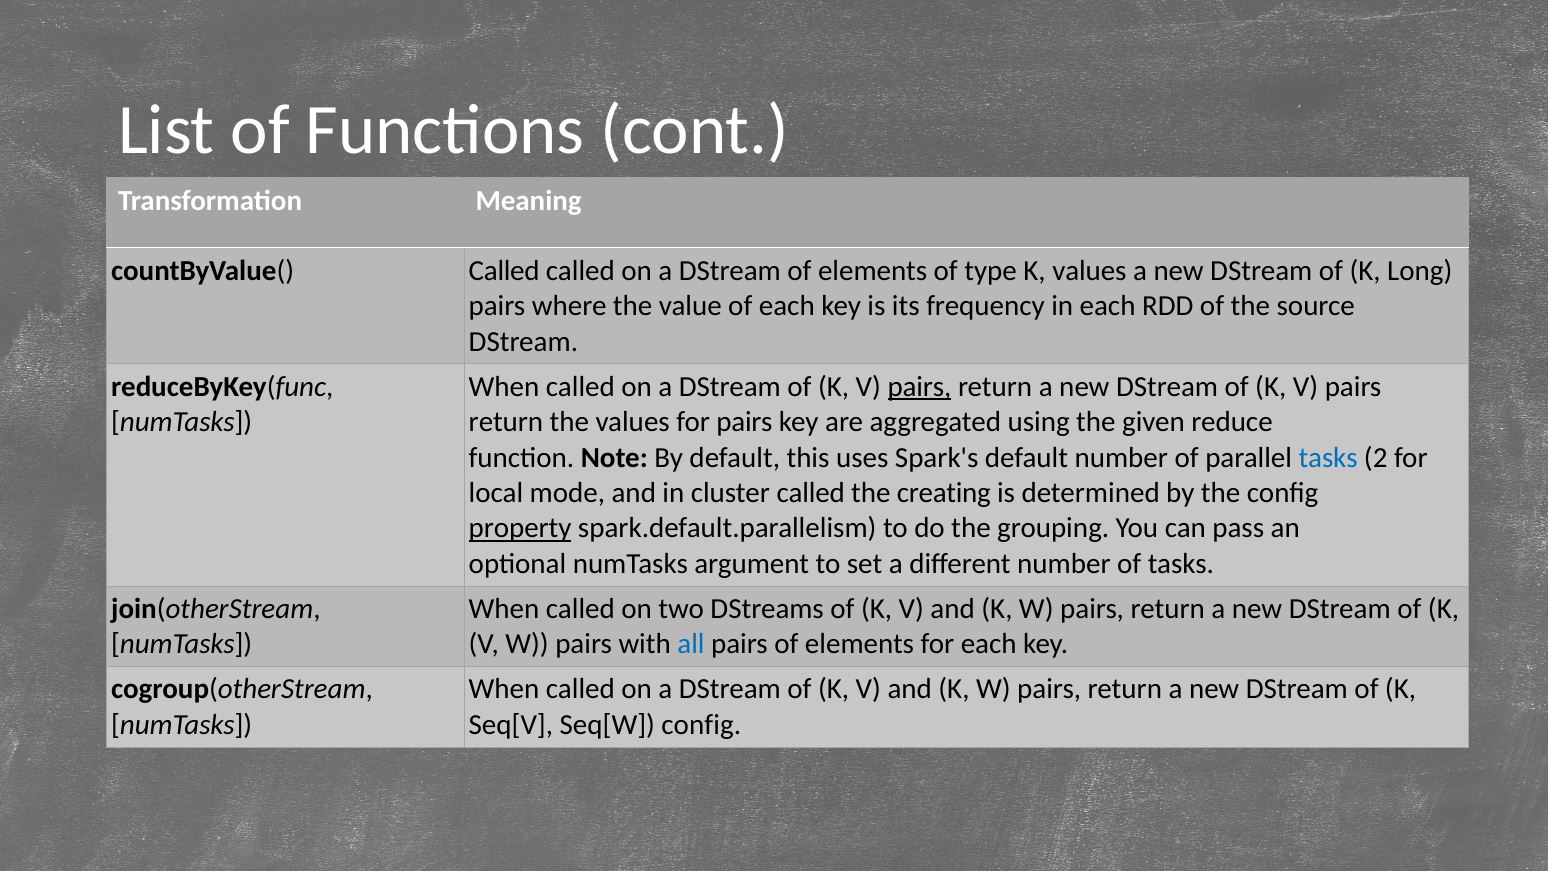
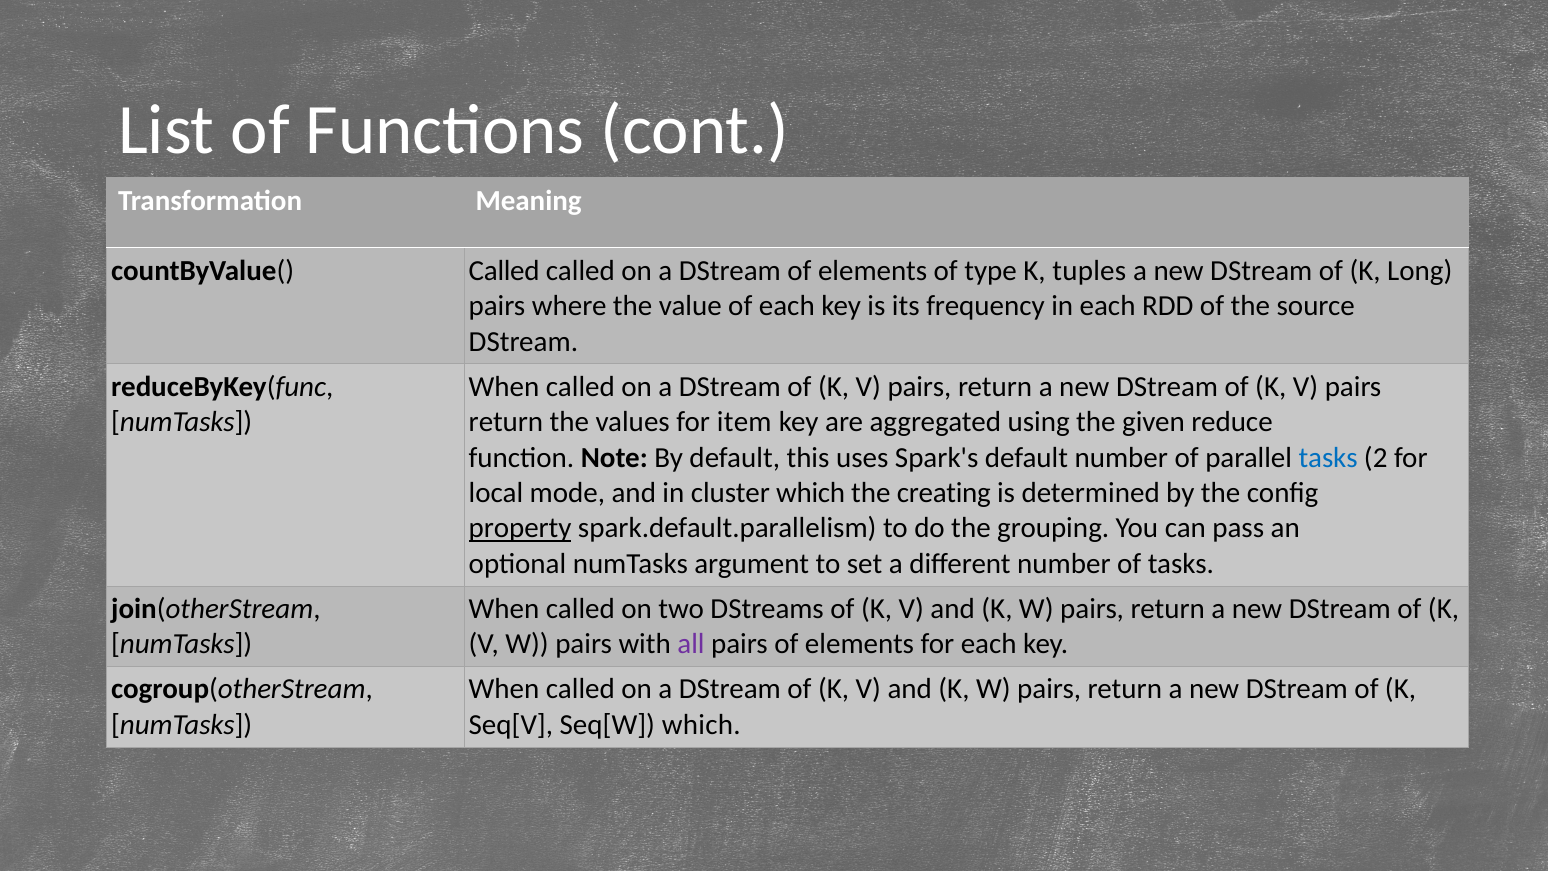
K values: values -> tuples
pairs at (919, 386) underline: present -> none
for pairs: pairs -> item
cluster called: called -> which
all colour: blue -> purple
Seq[W config: config -> which
